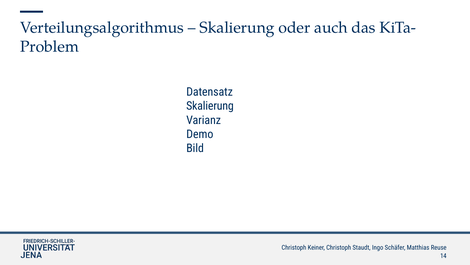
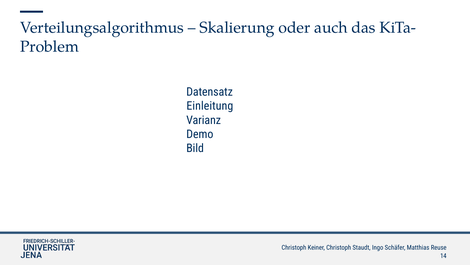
Skalierung at (210, 106): Skalierung -> Einleitung
